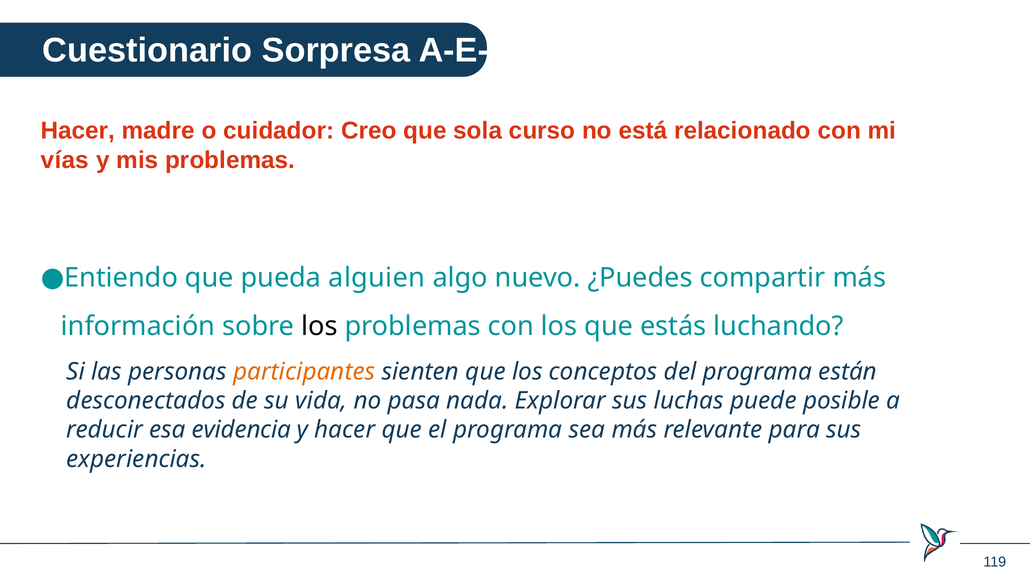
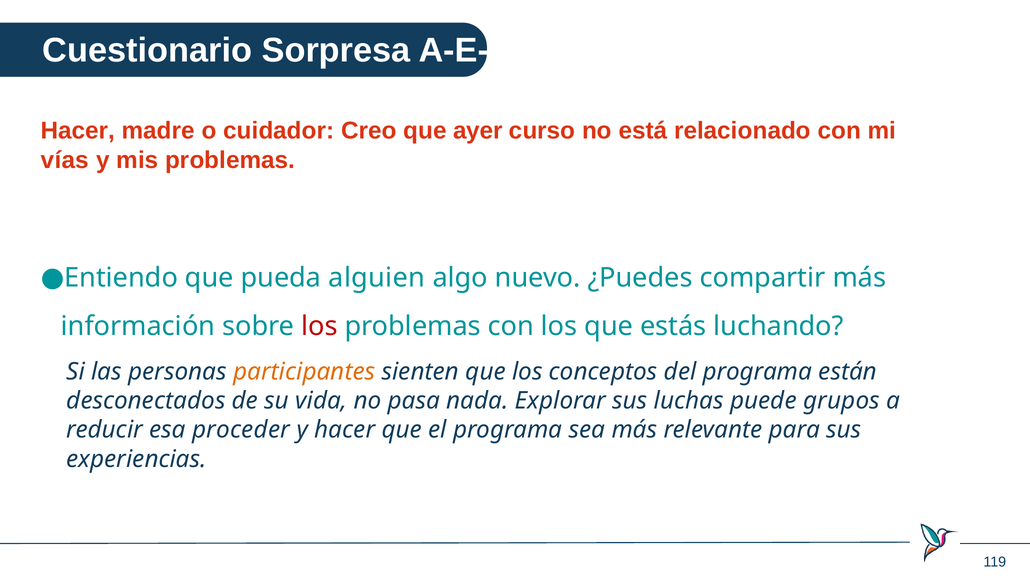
sola: sola -> ayer
los at (319, 327) colour: black -> red
posible: posible -> grupos
evidencia: evidencia -> proceder
